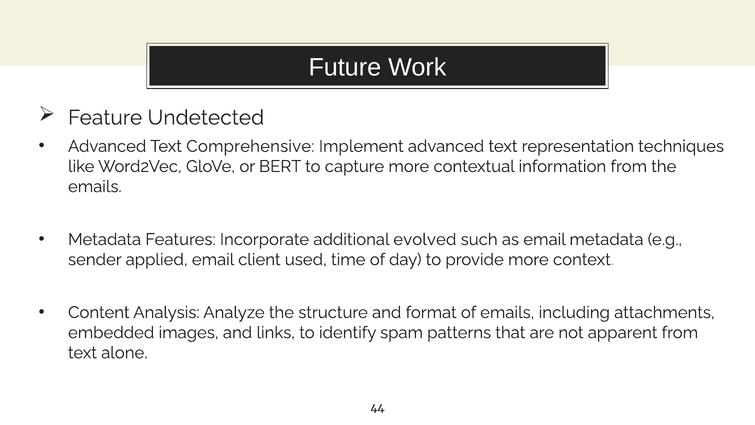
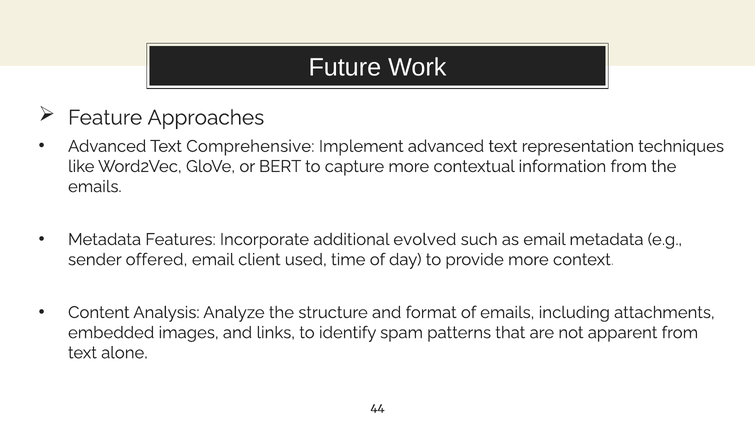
Undetected: Undetected -> Approaches
applied: applied -> offered
